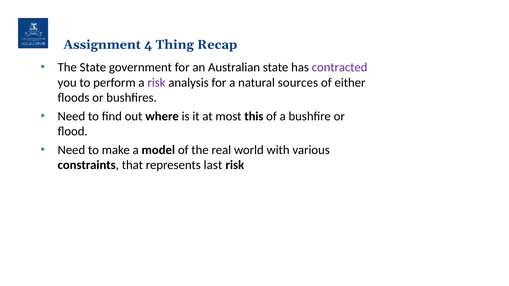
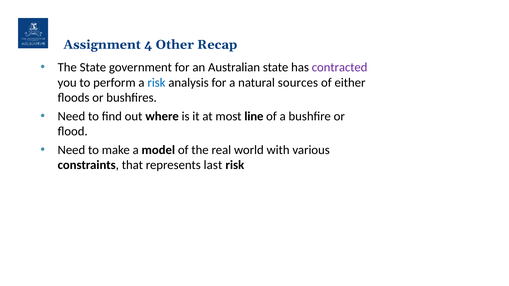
Thing: Thing -> Other
risk at (156, 83) colour: purple -> blue
this: this -> line
